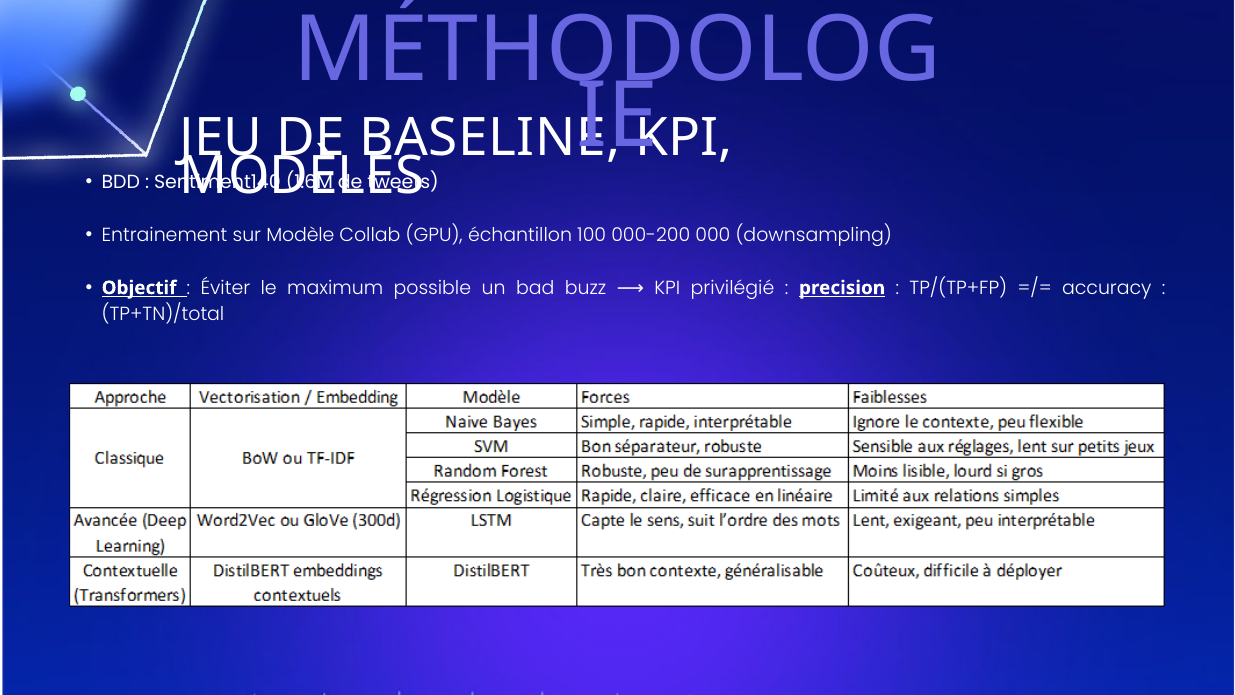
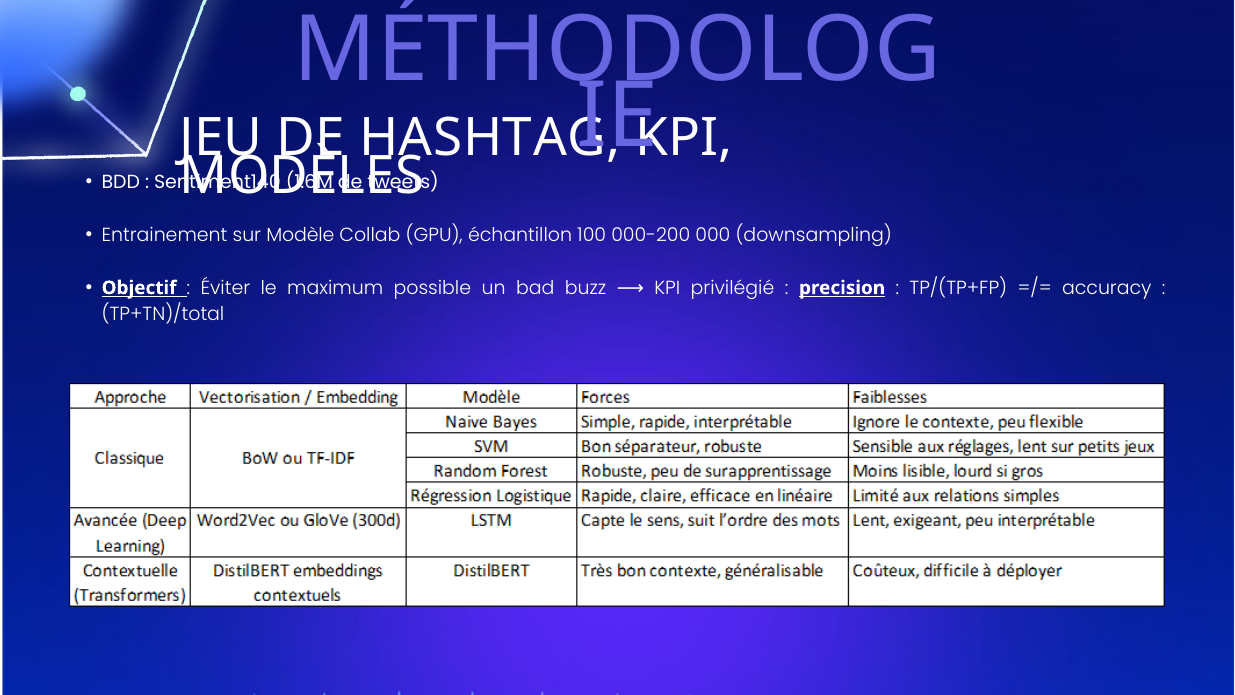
BASELINE: BASELINE -> HASHTAG
